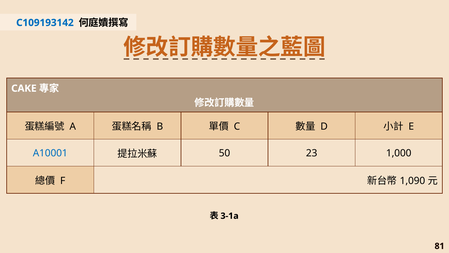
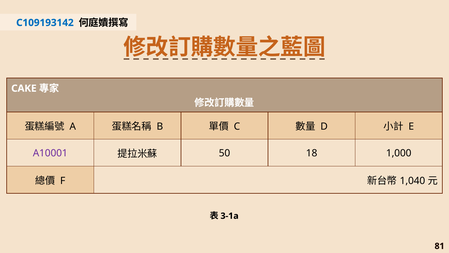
A10001 colour: blue -> purple
23: 23 -> 18
1,090: 1,090 -> 1,040
